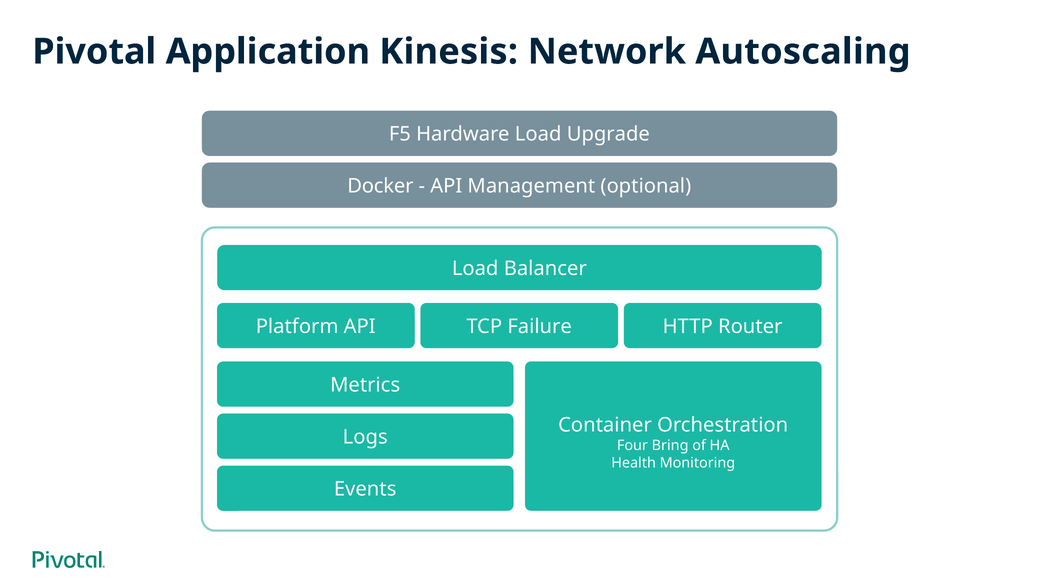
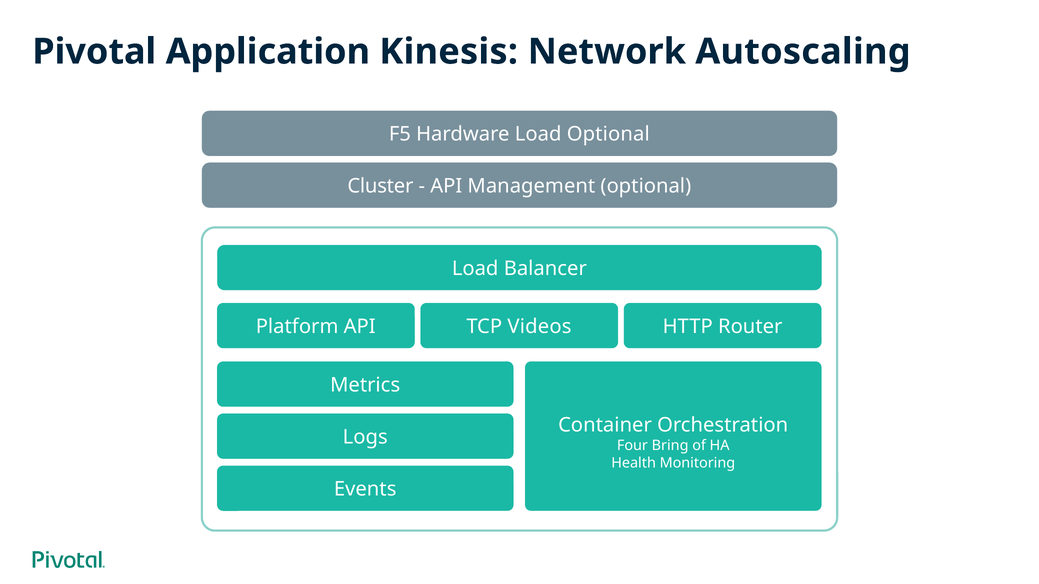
Load Upgrade: Upgrade -> Optional
Docker: Docker -> Cluster
Failure: Failure -> Videos
